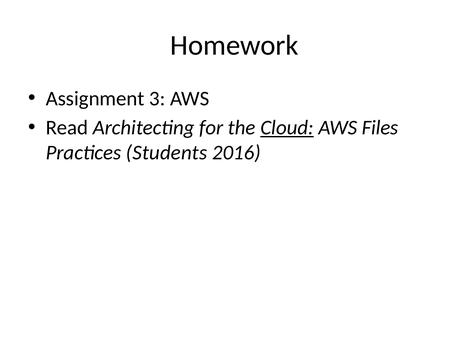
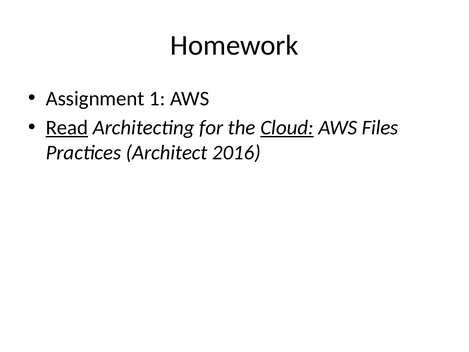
3: 3 -> 1
Read underline: none -> present
Students: Students -> Architect
